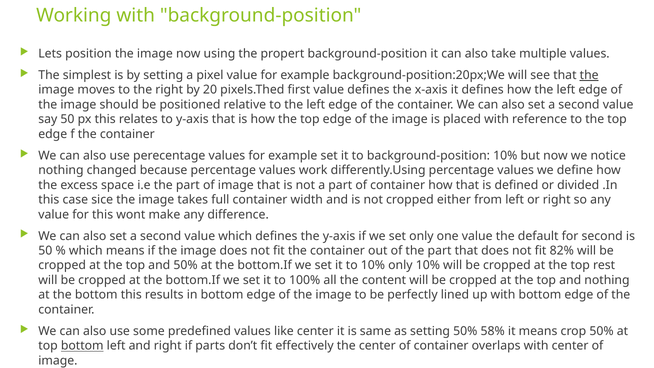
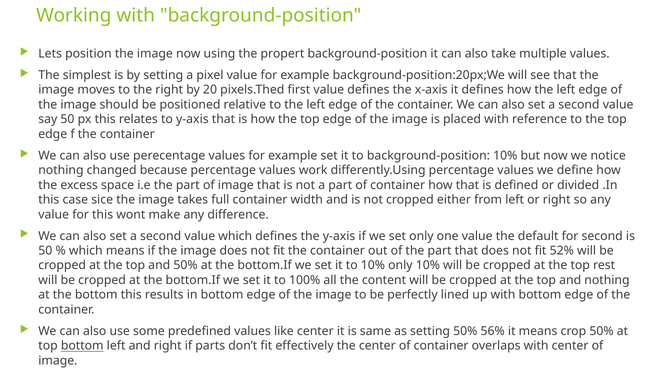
the at (589, 75) underline: present -> none
82%: 82% -> 52%
58%: 58% -> 56%
